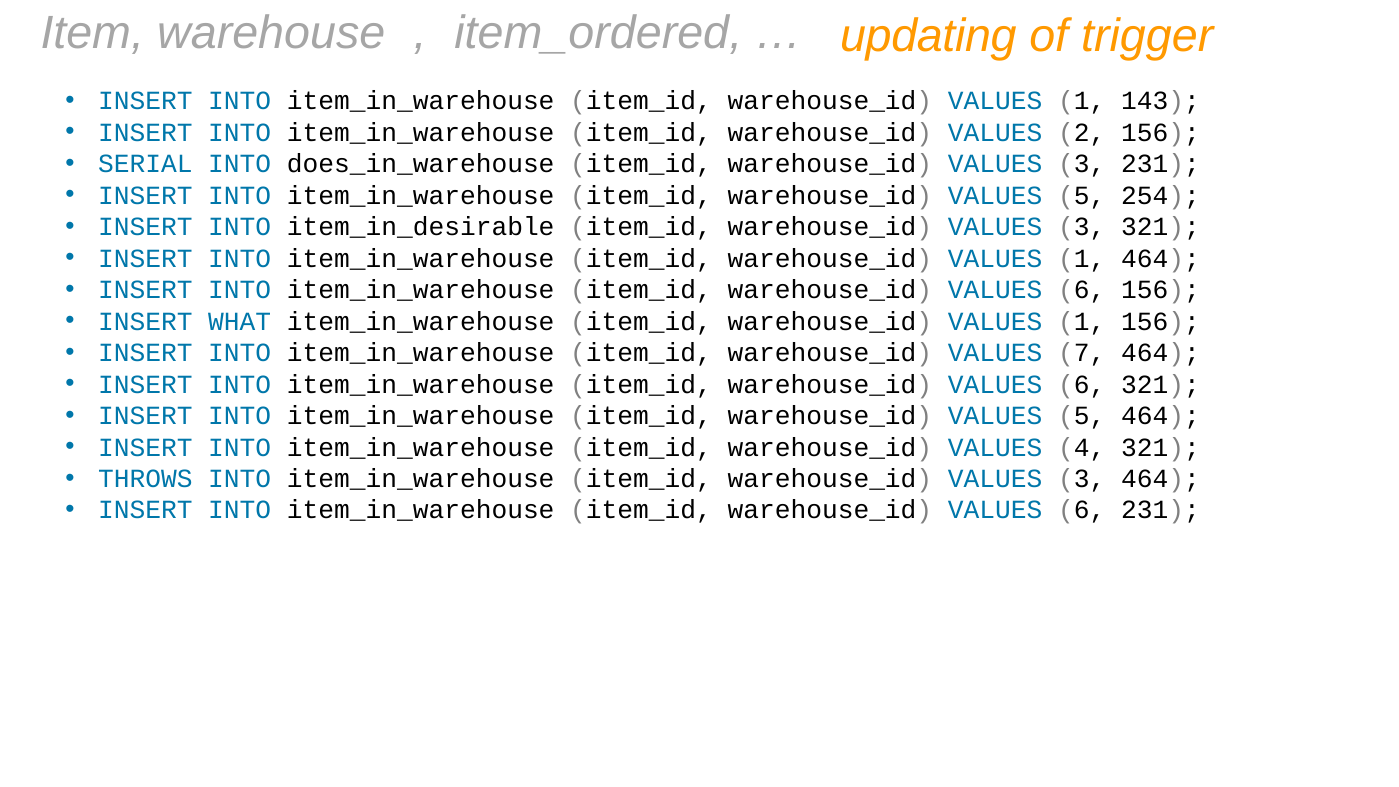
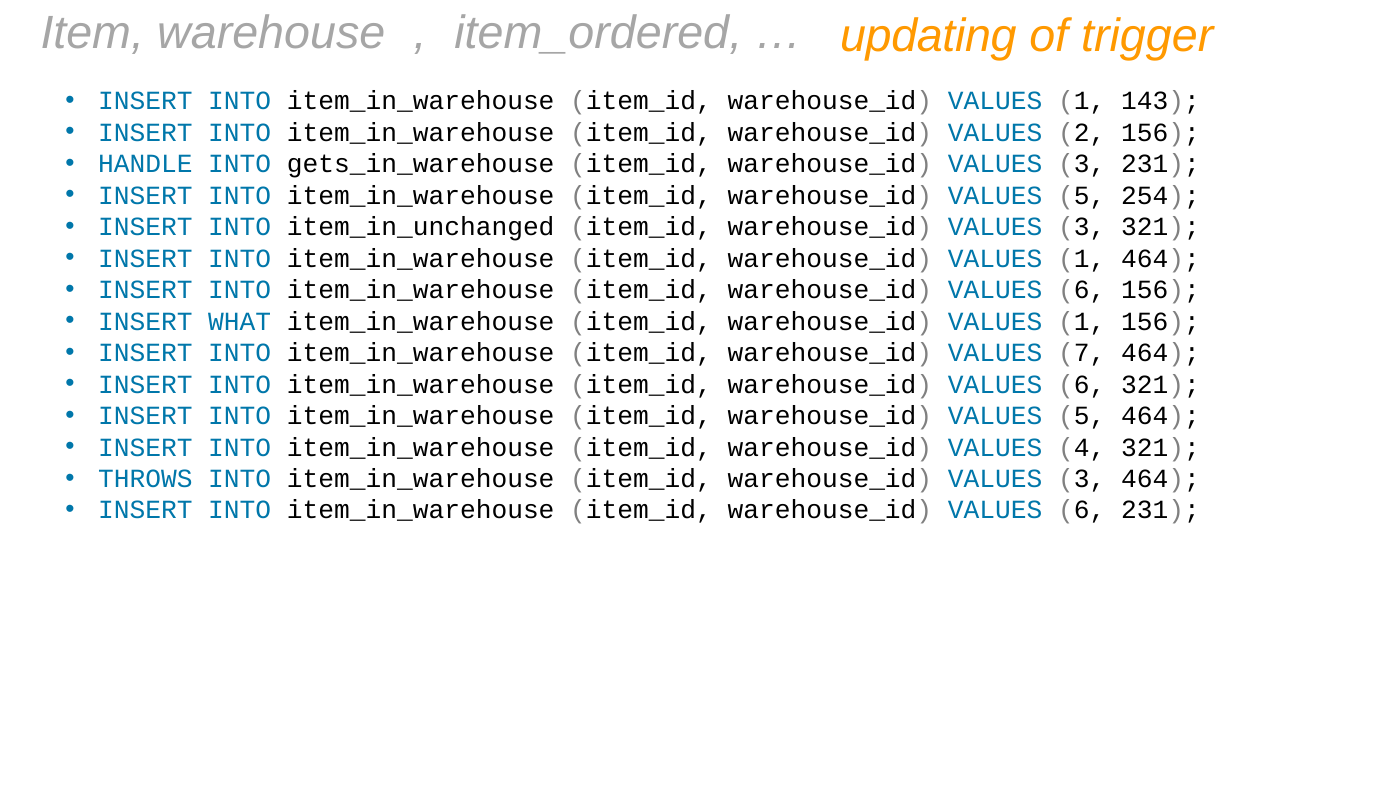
SERIAL: SERIAL -> HANDLE
does_in_warehouse: does_in_warehouse -> gets_in_warehouse
item_in_desirable: item_in_desirable -> item_in_unchanged
